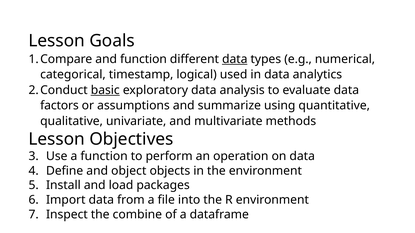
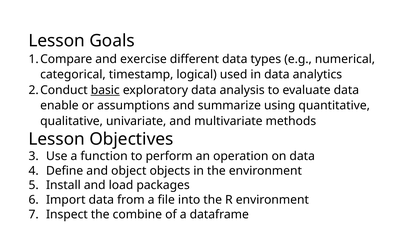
and function: function -> exercise
data at (235, 59) underline: present -> none
factors: factors -> enable
